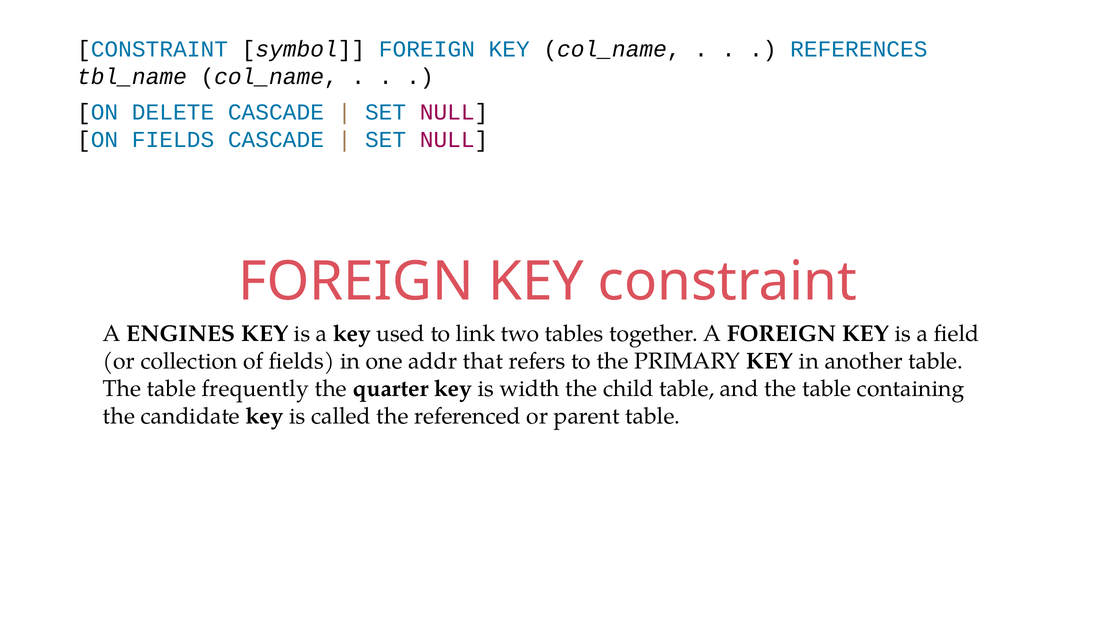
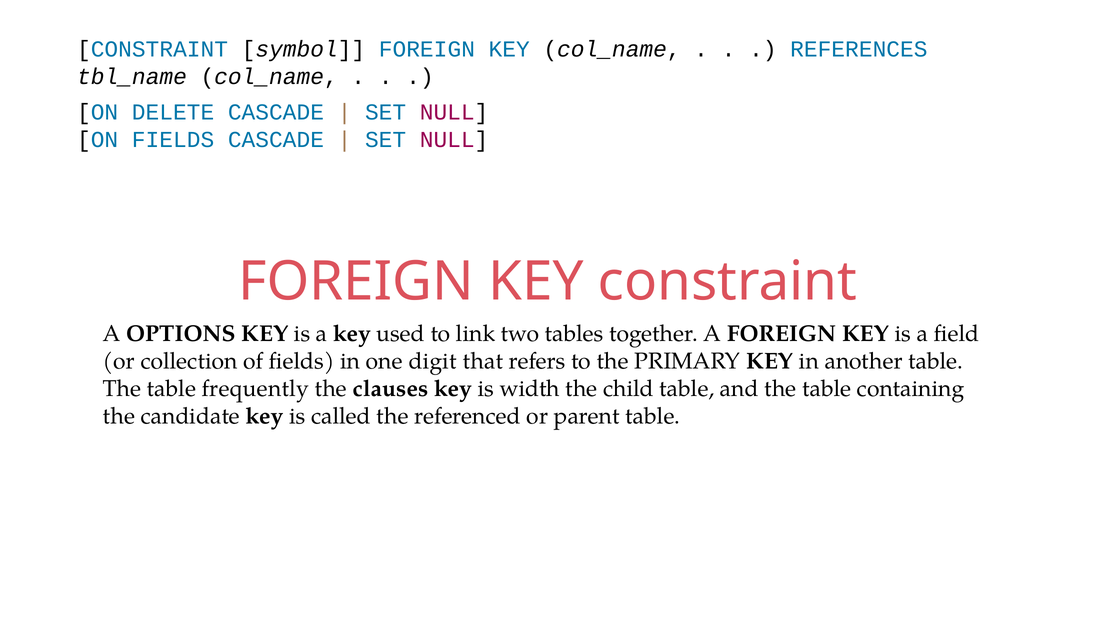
ENGINES: ENGINES -> OPTIONS
addr: addr -> digit
quarter: quarter -> clauses
